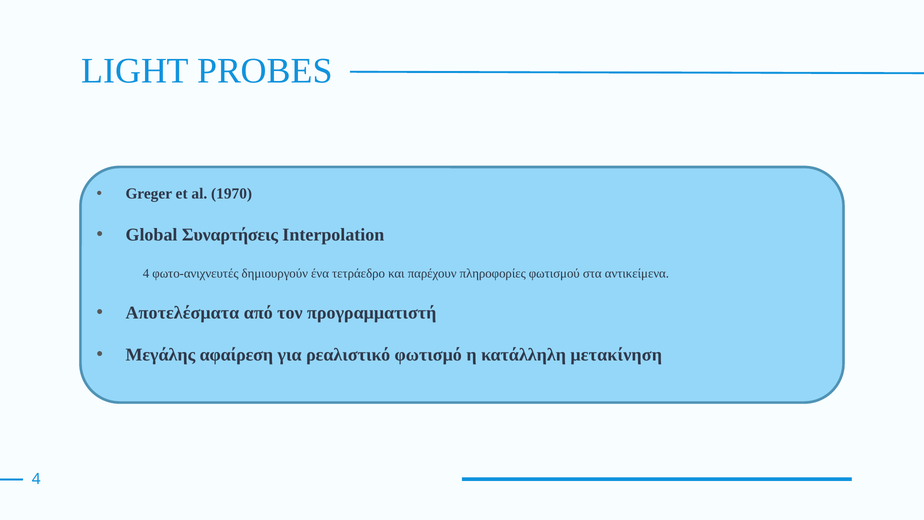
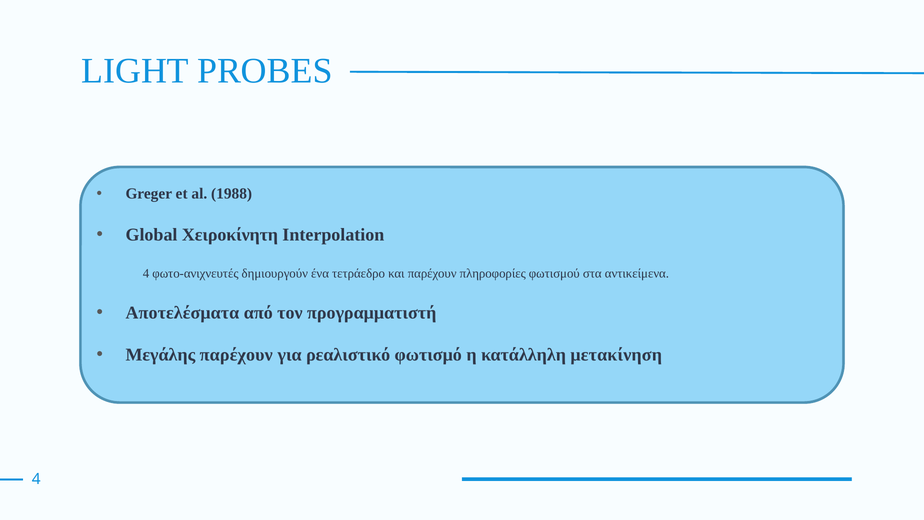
1970: 1970 -> 1988
Συναρτήσεις: Συναρτήσεις -> Χειροκίνητη
Μεγάλης αφαίρεση: αφαίρεση -> παρέχουν
